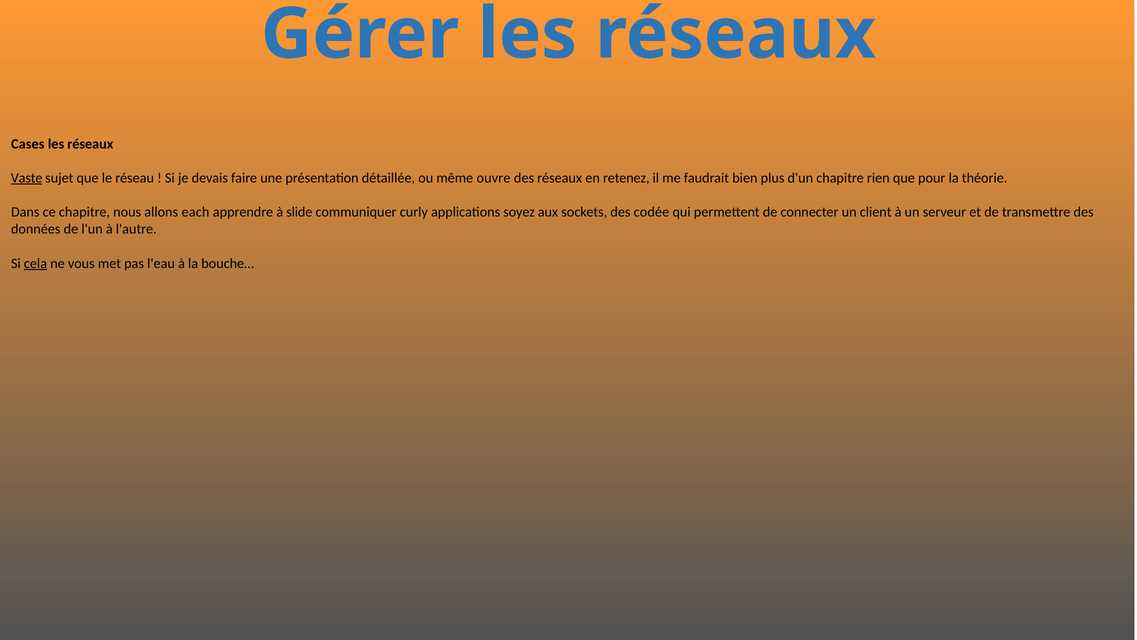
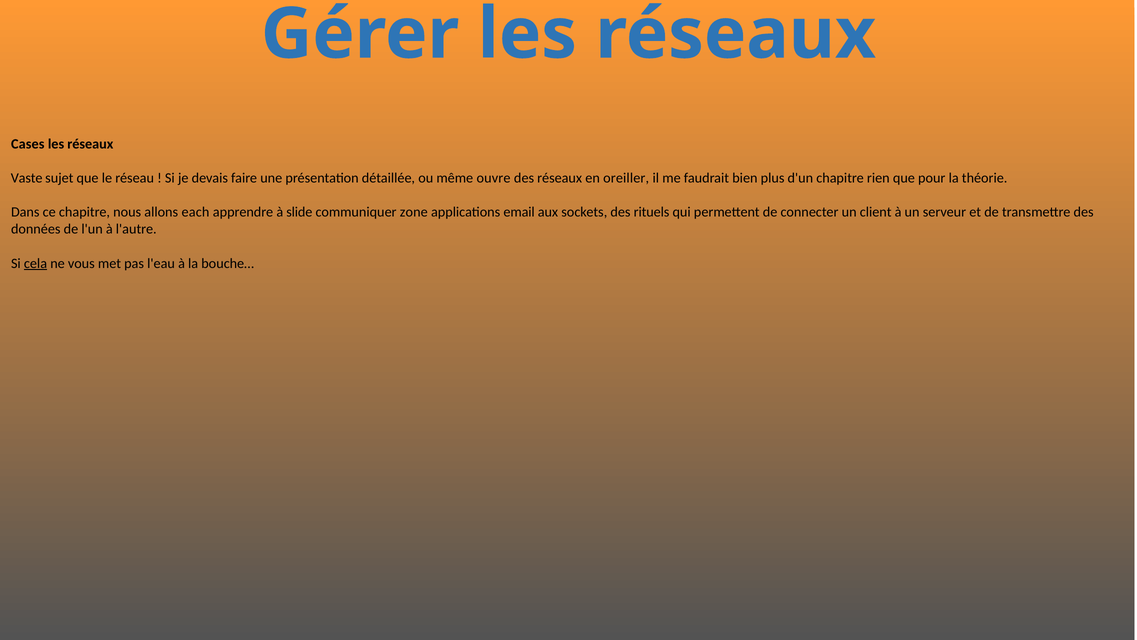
Vaste underline: present -> none
retenez: retenez -> oreiller
curly: curly -> zone
soyez: soyez -> email
codée: codée -> rituels
